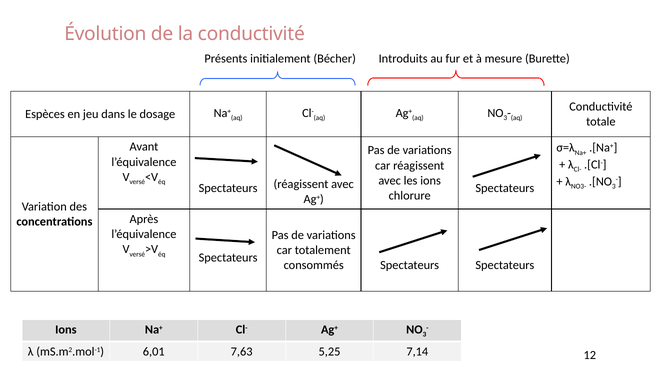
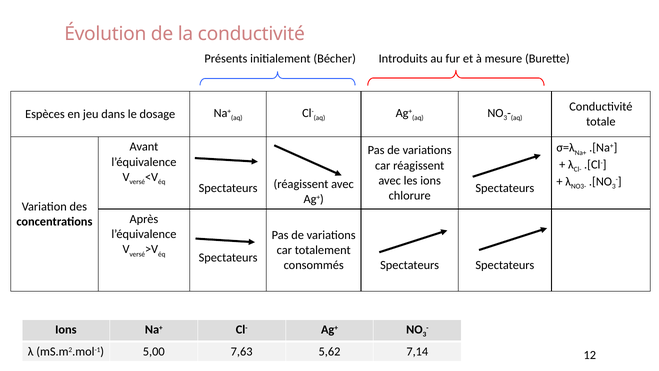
6,01: 6,01 -> 5,00
5,25: 5,25 -> 5,62
